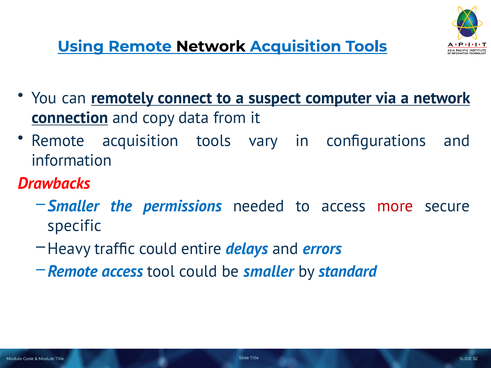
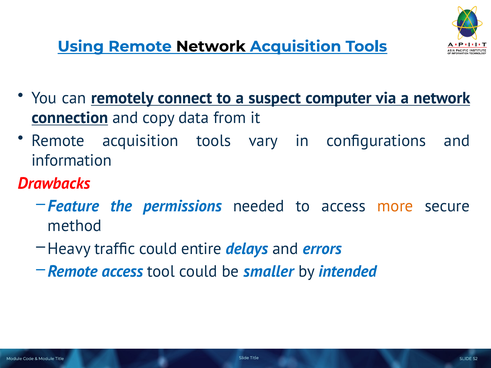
Smaller at (73, 206): Smaller -> Feature
more colour: red -> orange
specific: specific -> method
standard: standard -> intended
